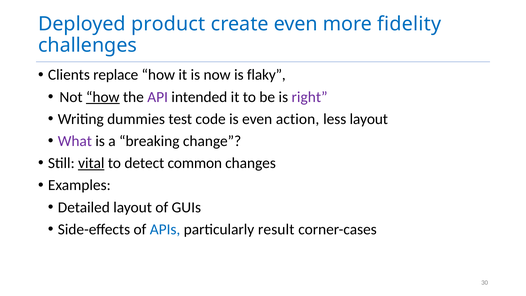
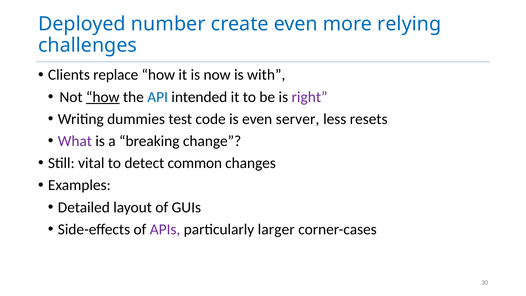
product: product -> number
fidelity: fidelity -> relying
flaky: flaky -> with
API colour: purple -> blue
action: action -> server
less layout: layout -> resets
vital underline: present -> none
APIs colour: blue -> purple
result: result -> larger
